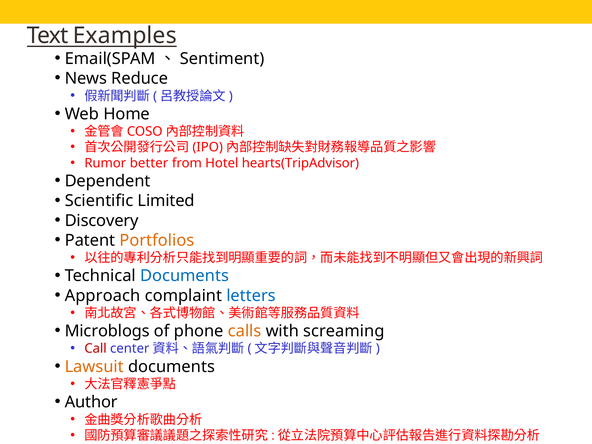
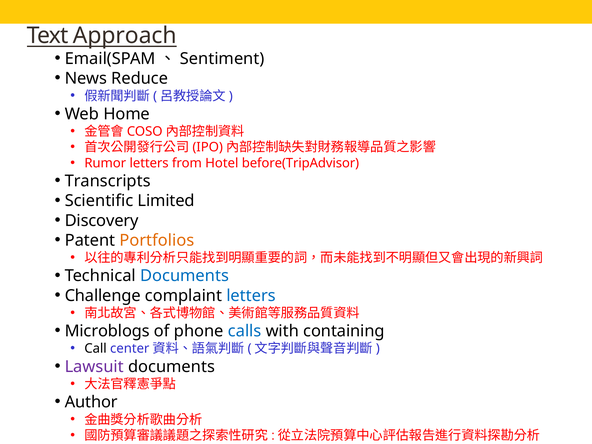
Examples: Examples -> Approach
Rumor better: better -> letters
hearts(TripAdvisor: hearts(TripAdvisor -> before(TripAdvisor
Dependent: Dependent -> Transcripts
Approach: Approach -> Challenge
calls colour: orange -> blue
screaming: screaming -> containing
Call colour: red -> black
Lawsuit colour: orange -> purple
